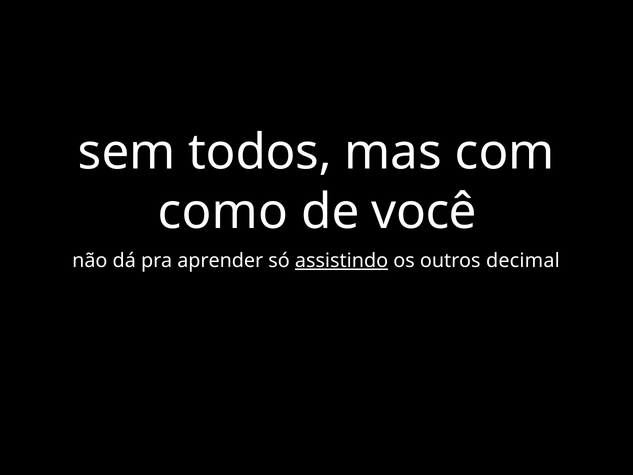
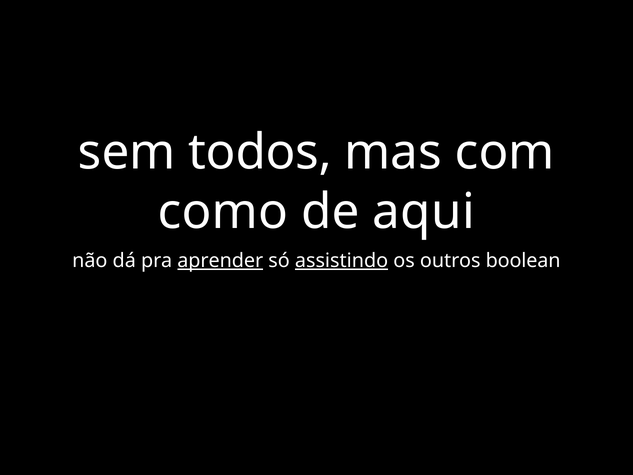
você: você -> aqui
aprender underline: none -> present
decimal: decimal -> boolean
